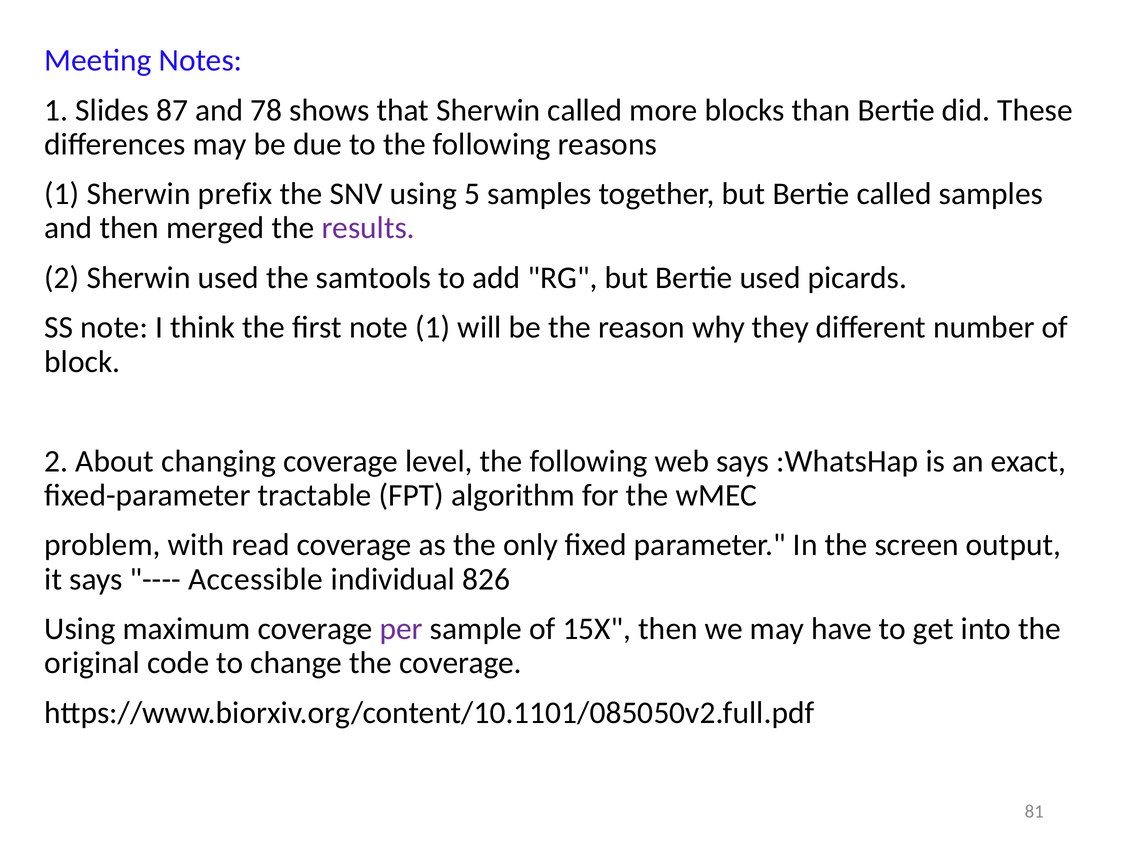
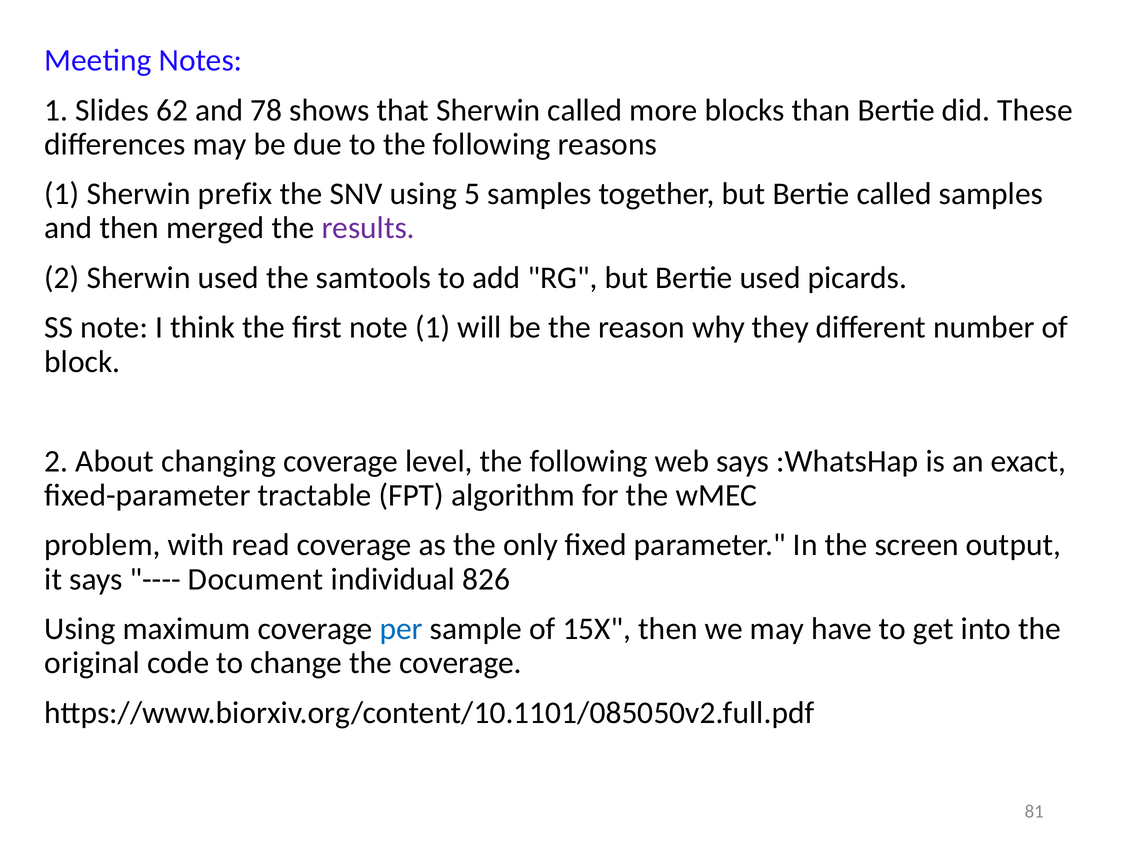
87: 87 -> 62
Accessible: Accessible -> Document
per colour: purple -> blue
